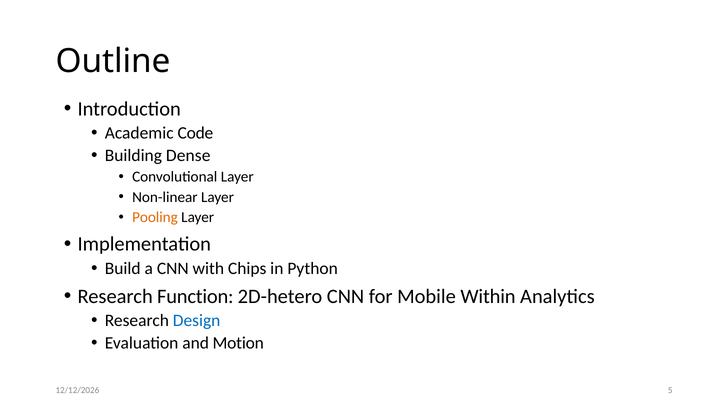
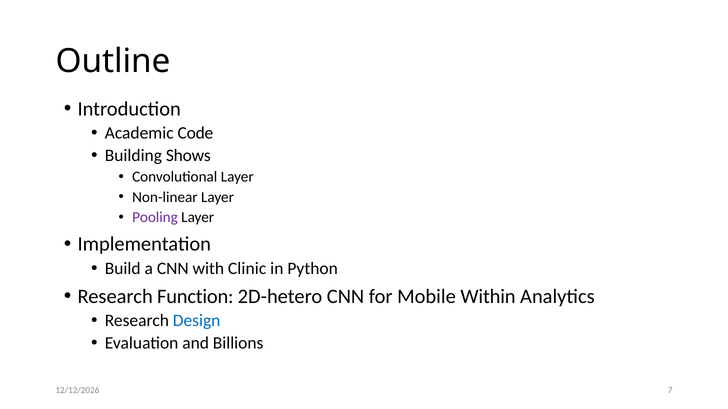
Dense: Dense -> Shows
Pooling colour: orange -> purple
Chips: Chips -> Clinic
Motion: Motion -> Billions
5: 5 -> 7
